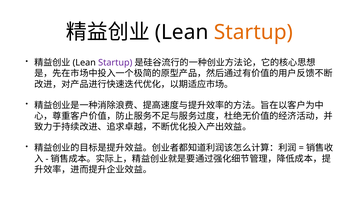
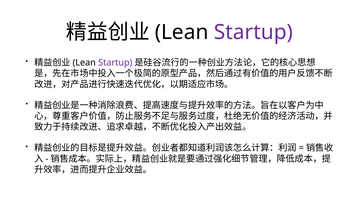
Startup at (253, 32) colour: orange -> purple
